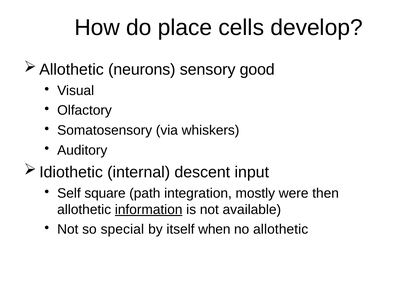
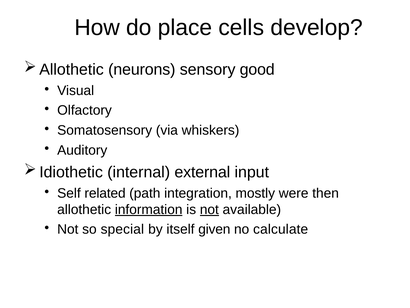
descent: descent -> external
square: square -> related
not at (209, 209) underline: none -> present
when: when -> given
no allothetic: allothetic -> calculate
